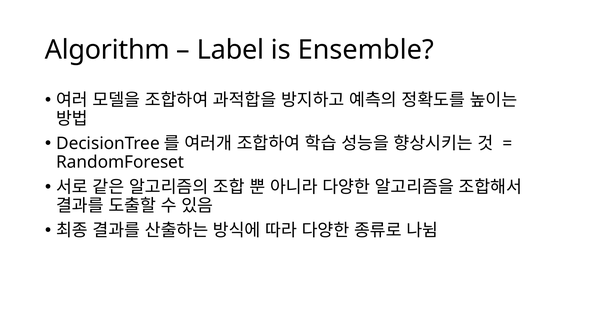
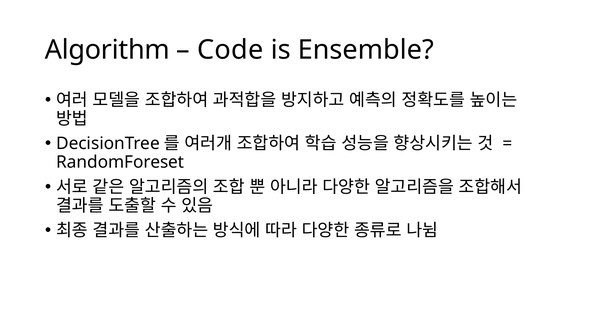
Label: Label -> Code
